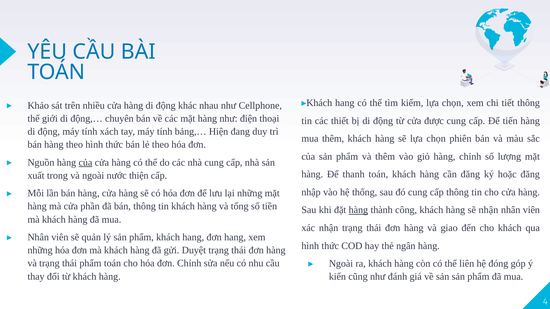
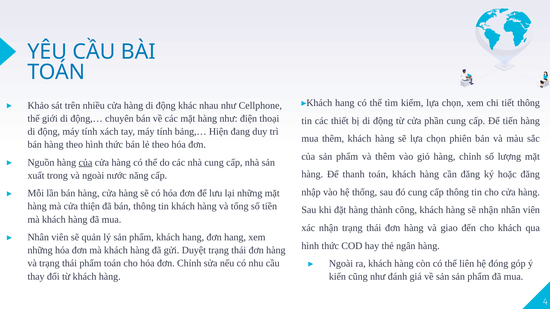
được: được -> phần
thiện: thiện -> năng
phần: phần -> thiện
hàng at (358, 210) underline: present -> none
